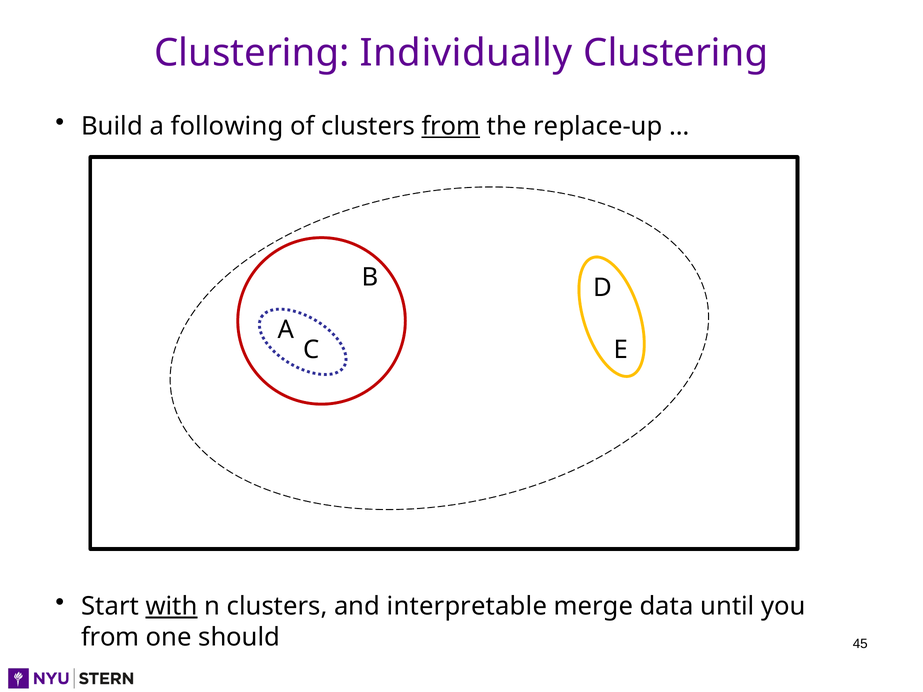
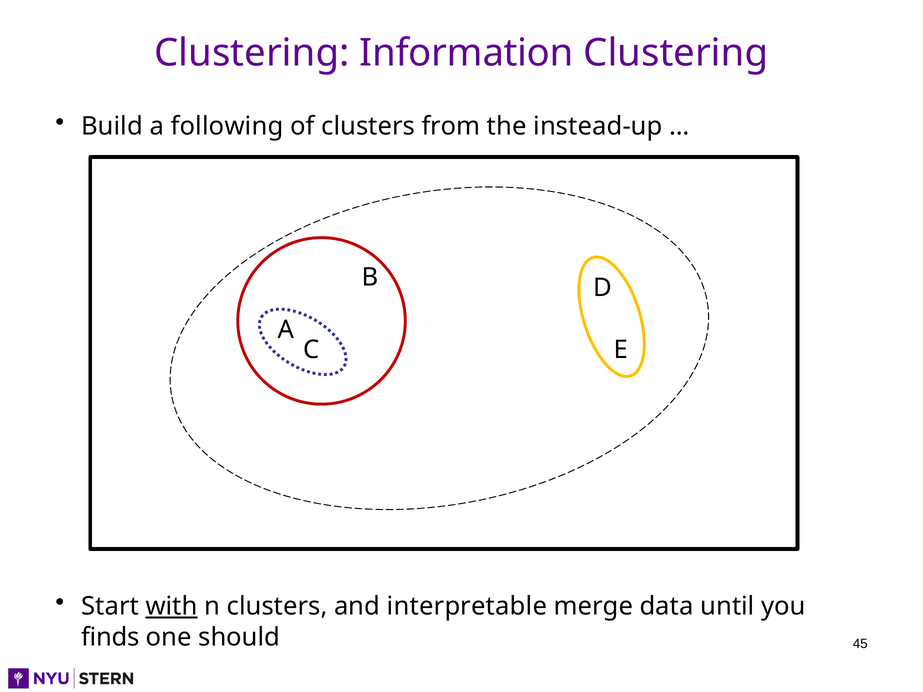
Individually: Individually -> Information
from at (451, 126) underline: present -> none
replace-up: replace-up -> instead-up
from at (110, 637): from -> finds
